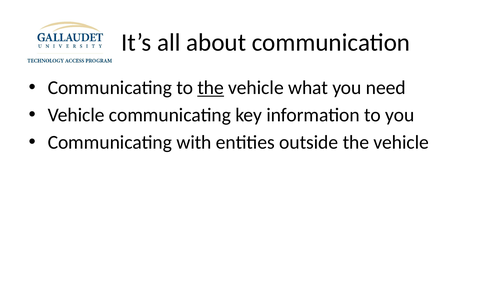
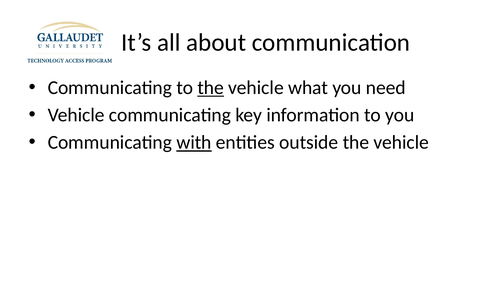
with underline: none -> present
